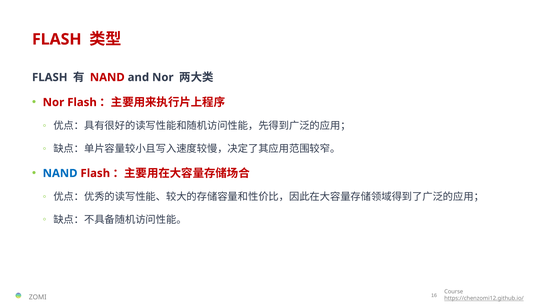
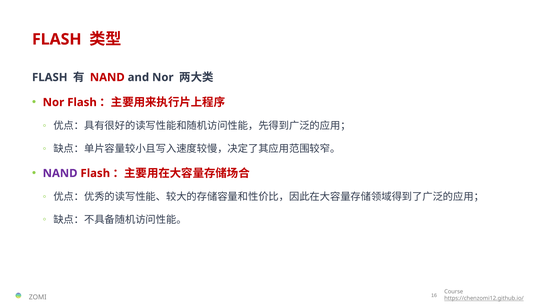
NAND at (60, 174) colour: blue -> purple
